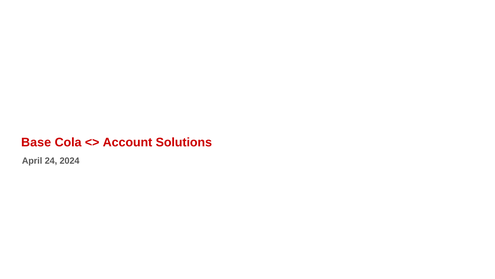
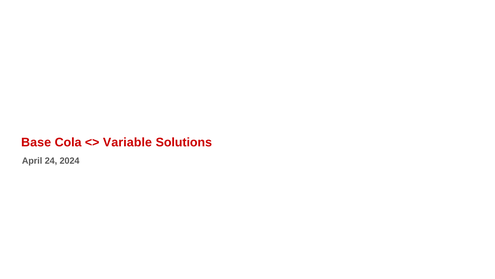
Account: Account -> Variable
